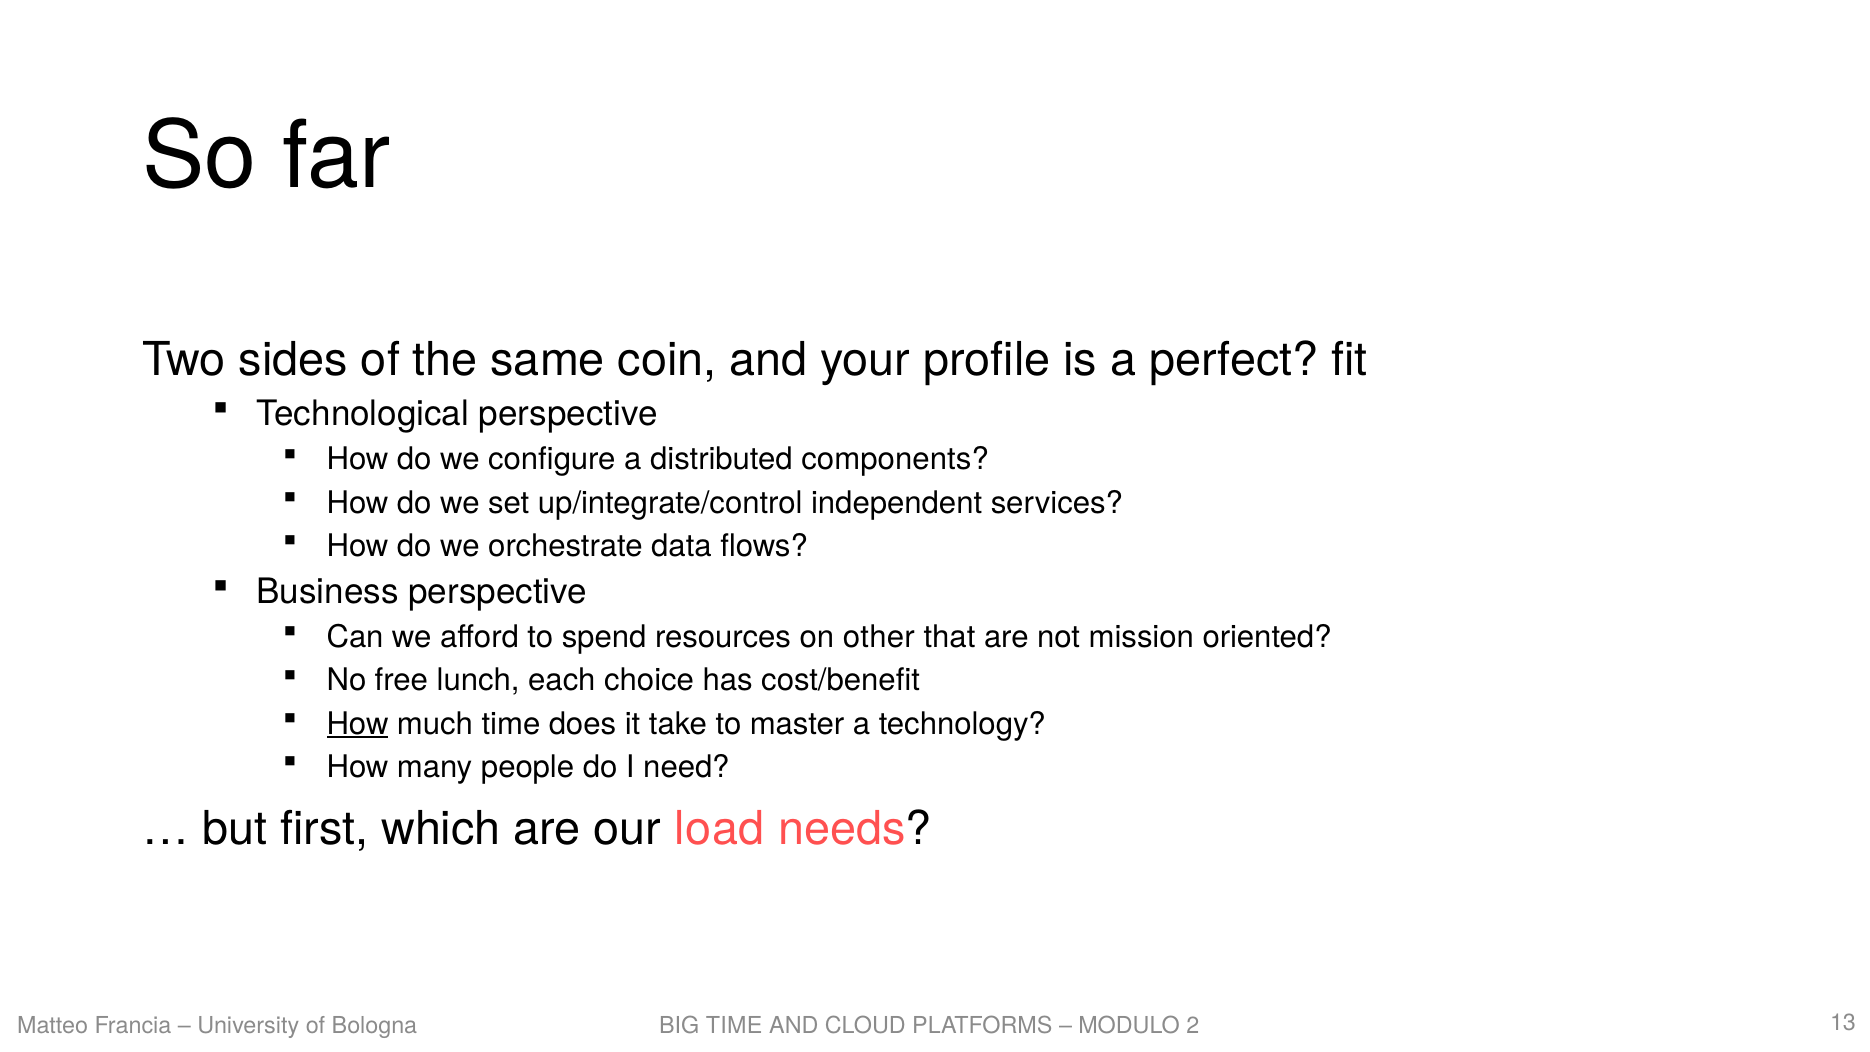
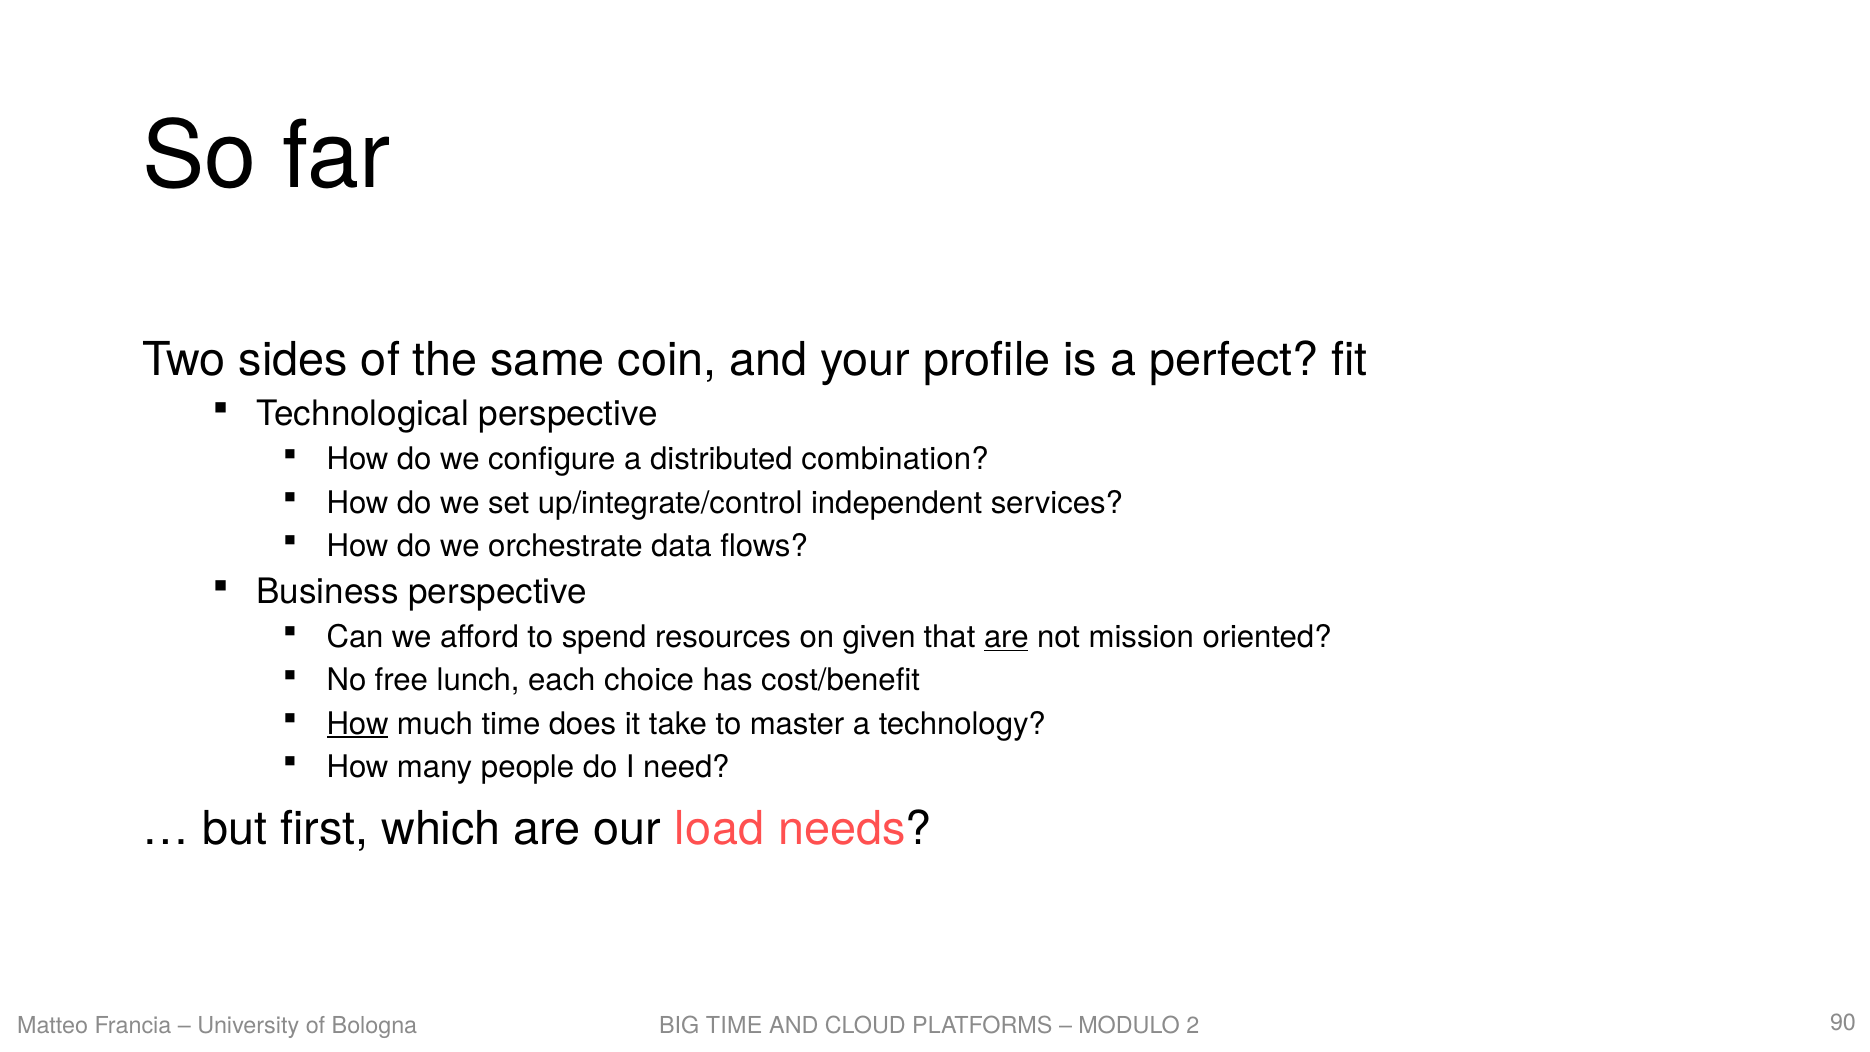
components: components -> combination
other: other -> given
are at (1006, 637) underline: none -> present
13: 13 -> 90
